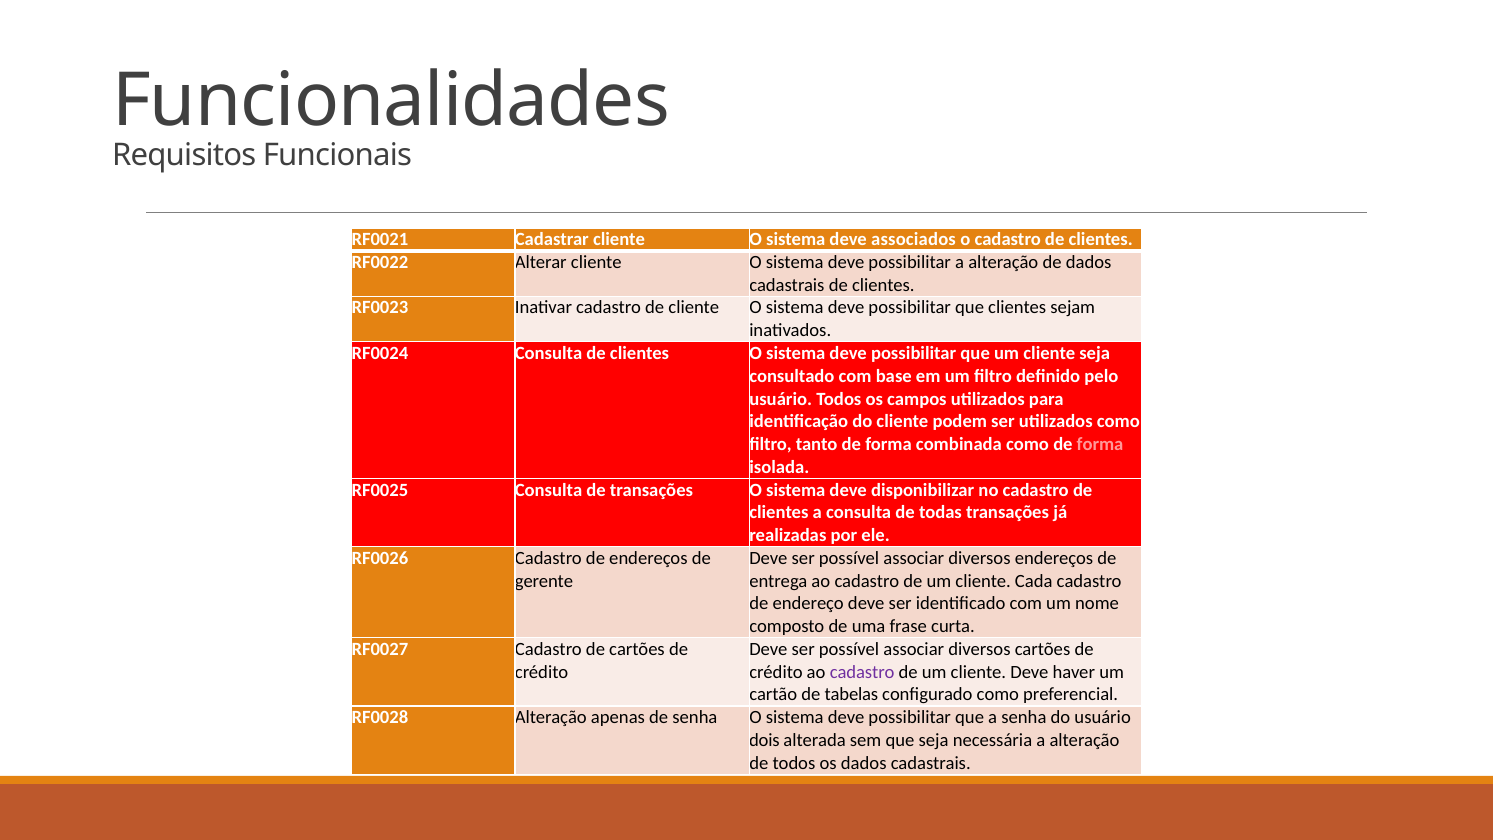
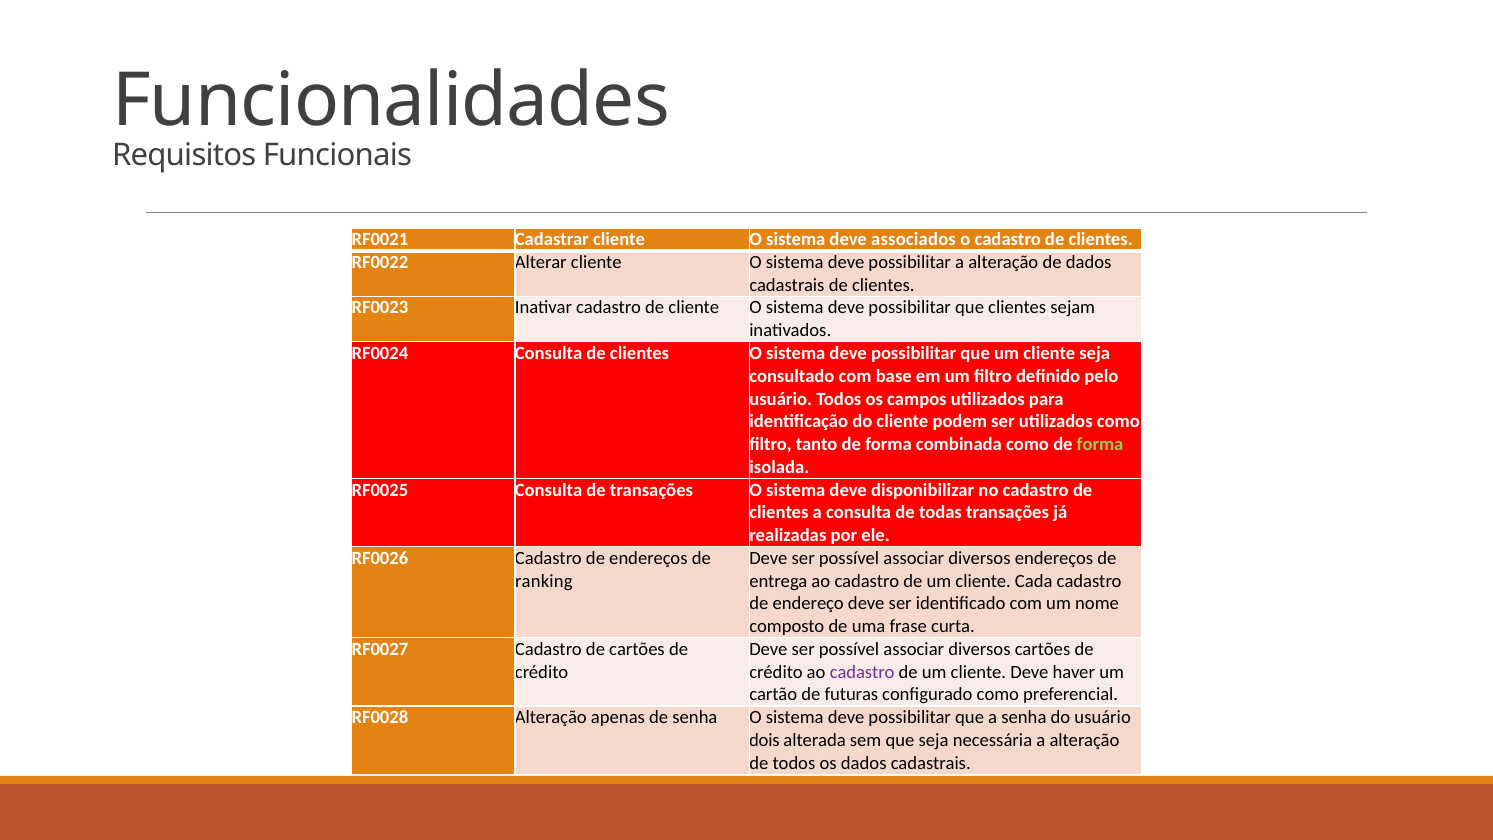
forma at (1100, 444) colour: pink -> light green
gerente: gerente -> ranking
tabelas: tabelas -> futuras
